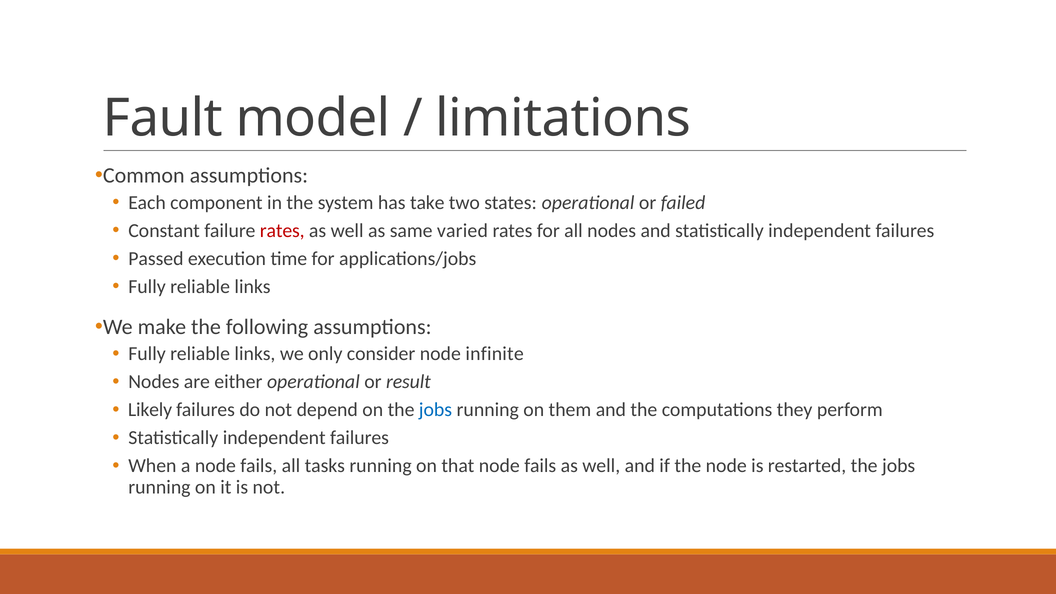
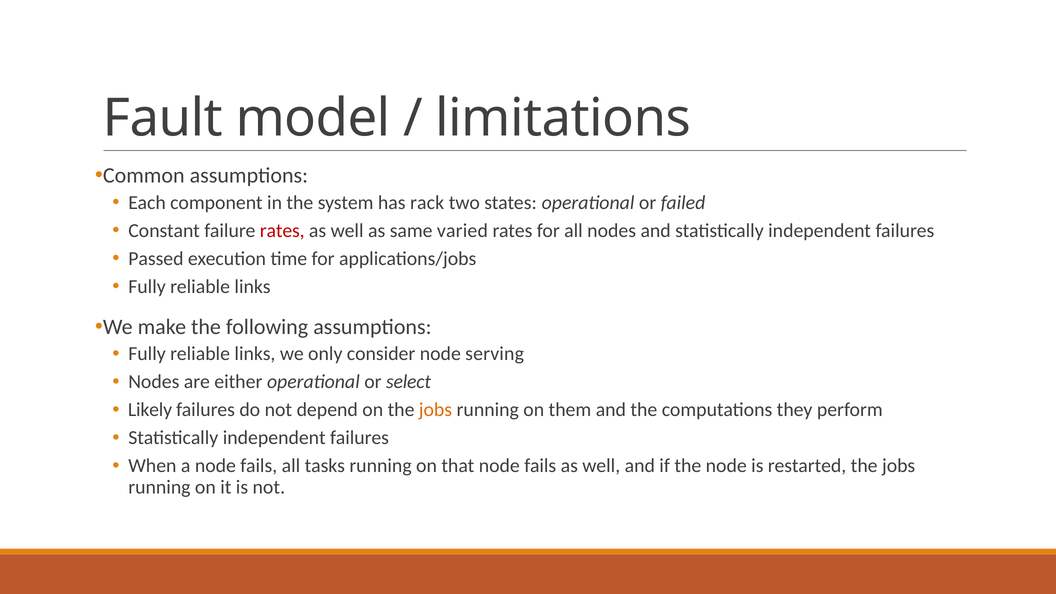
take: take -> rack
infinite: infinite -> serving
result: result -> select
jobs at (435, 410) colour: blue -> orange
